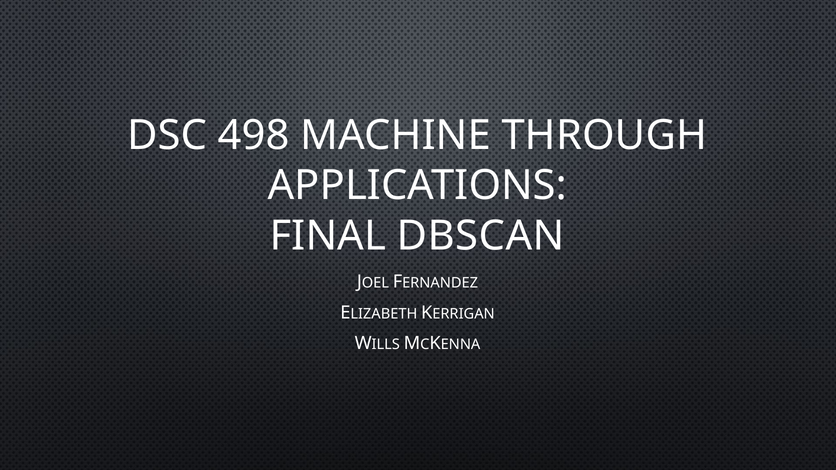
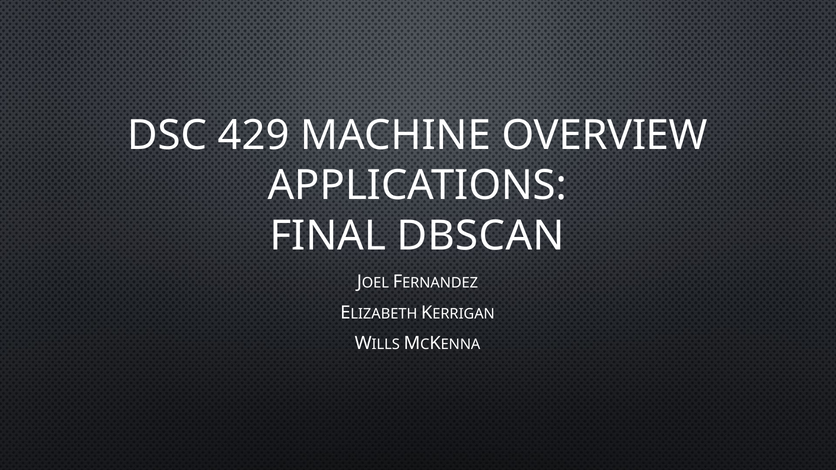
498: 498 -> 429
THROUGH: THROUGH -> OVERVIEW
